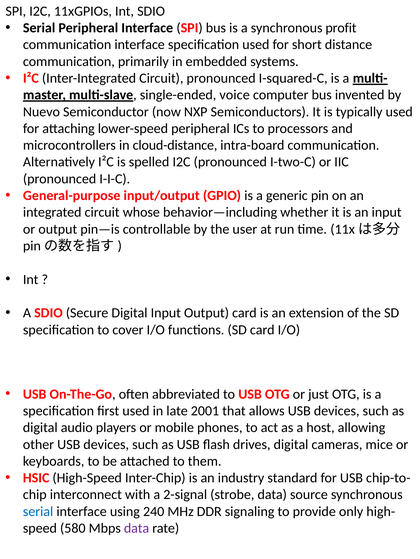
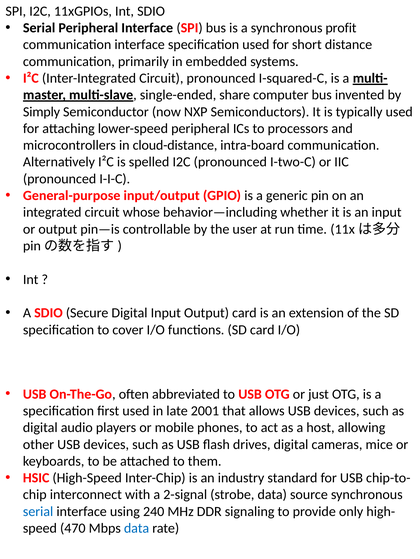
voice: voice -> share
Nuevo: Nuevo -> Simply
580: 580 -> 470
data at (137, 529) colour: purple -> blue
